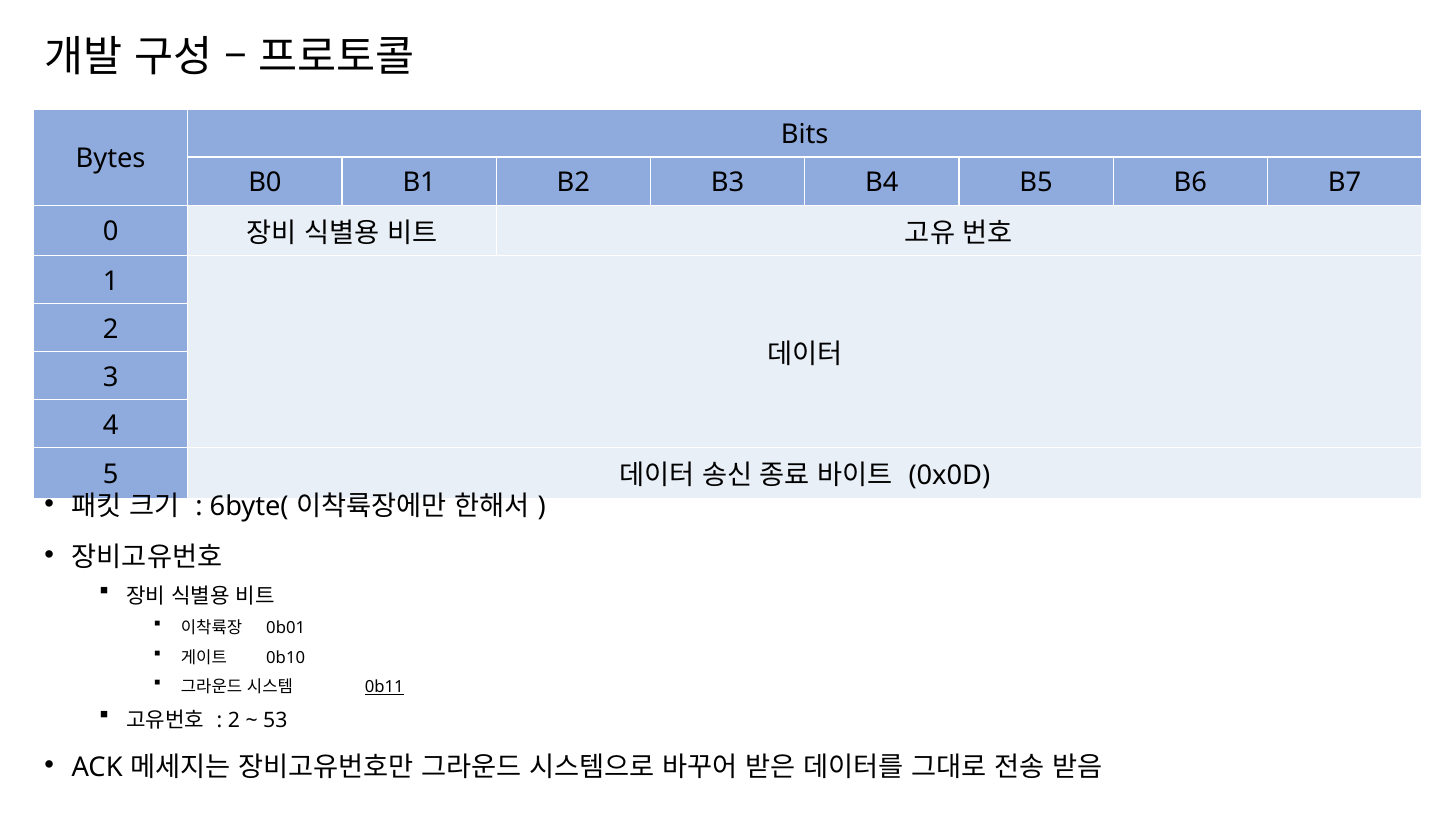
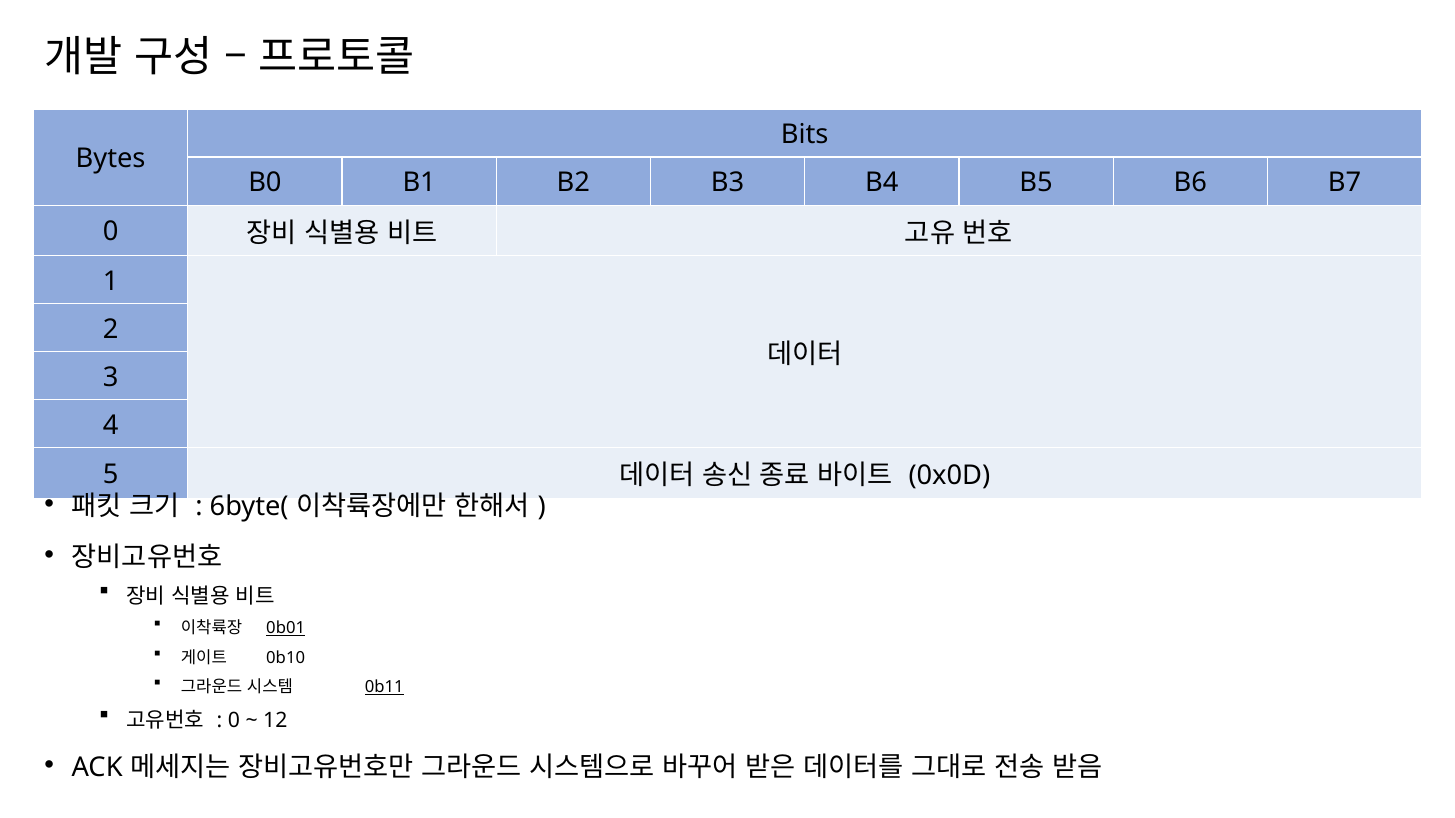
0b01 underline: none -> present
2 at (234, 720): 2 -> 0
53: 53 -> 12
